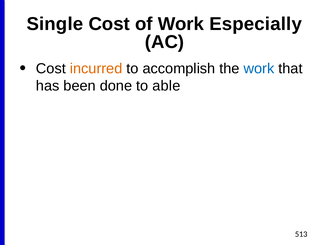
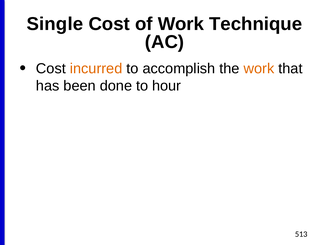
Especially: Especially -> Technique
work at (259, 69) colour: blue -> orange
able: able -> hour
